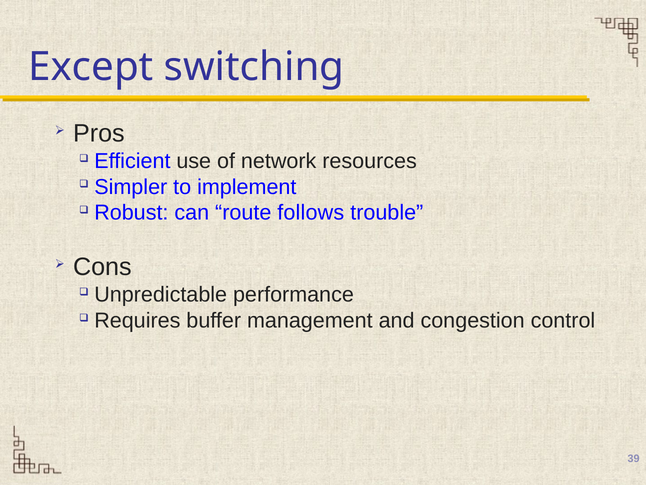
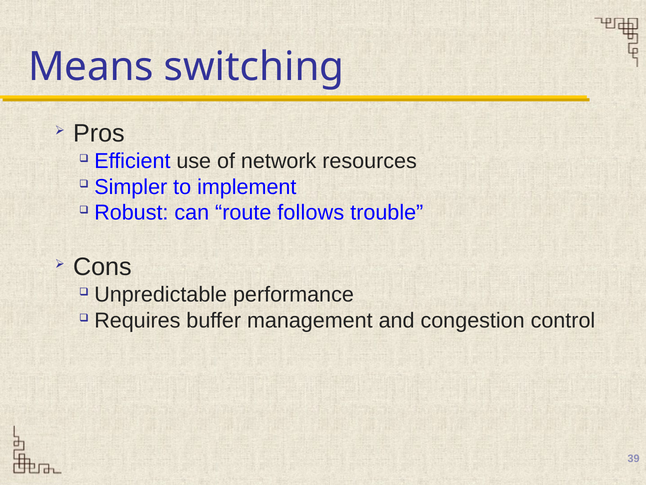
Except: Except -> Means
